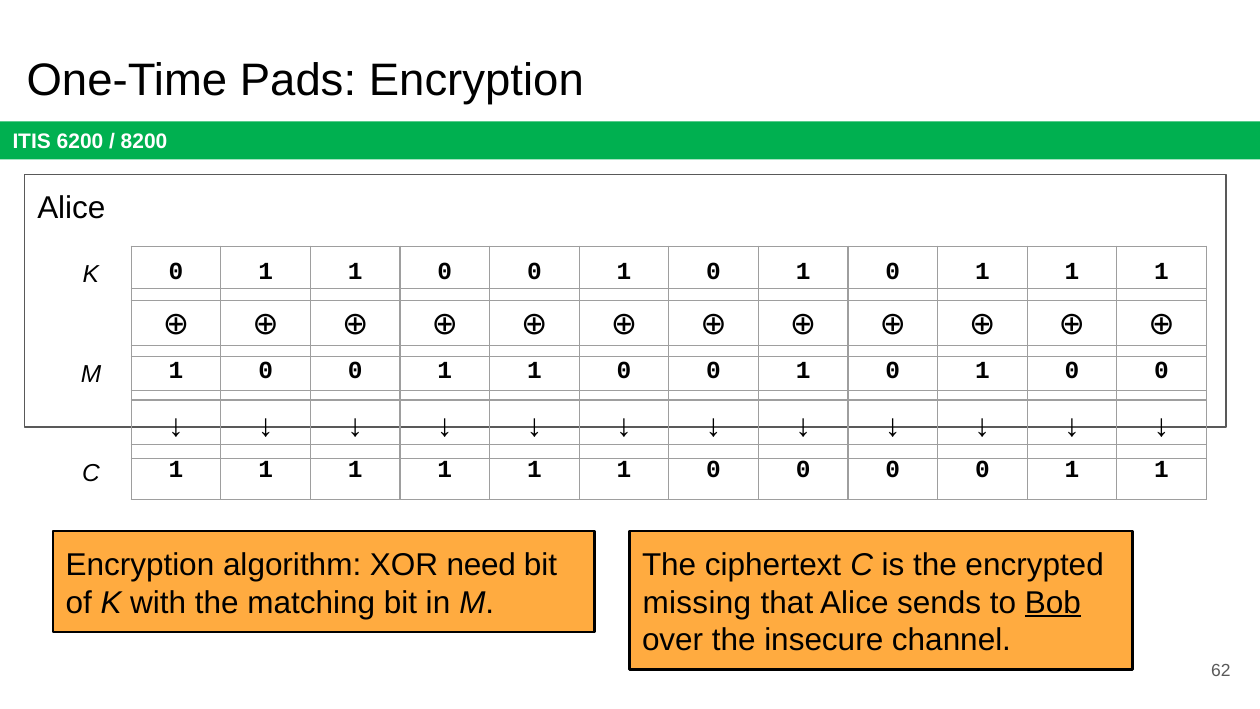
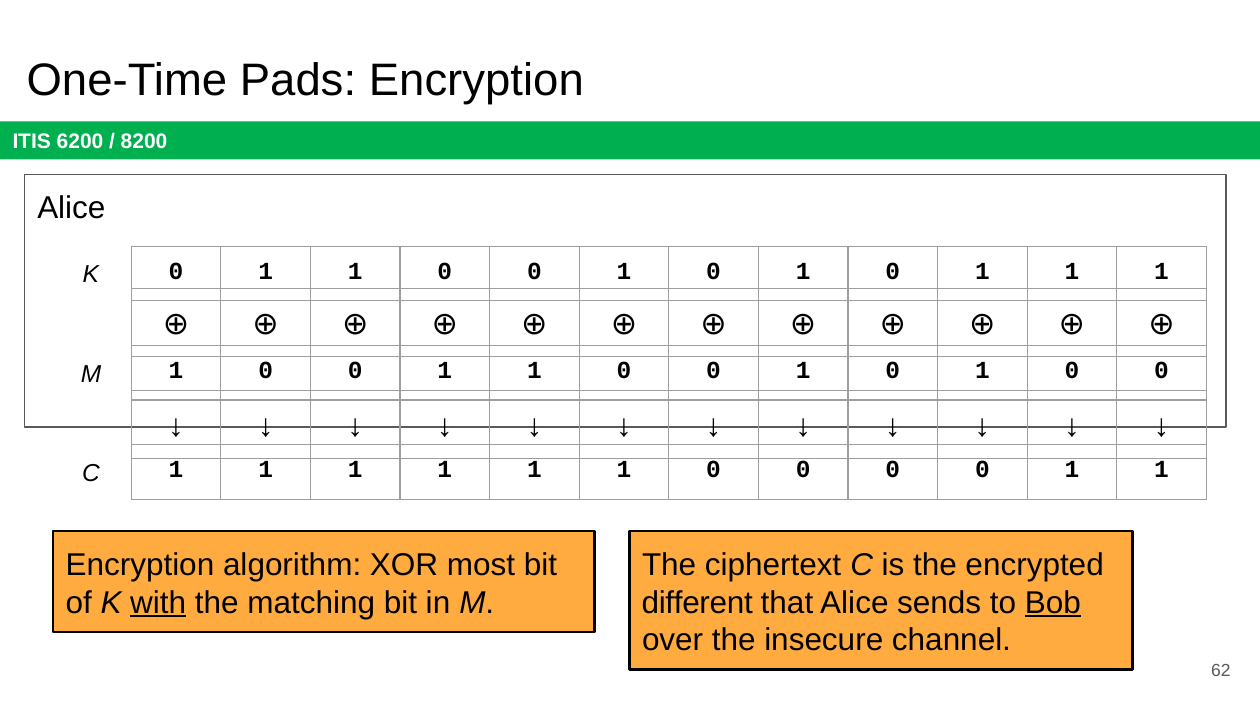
need: need -> most
with underline: none -> present
missing: missing -> different
